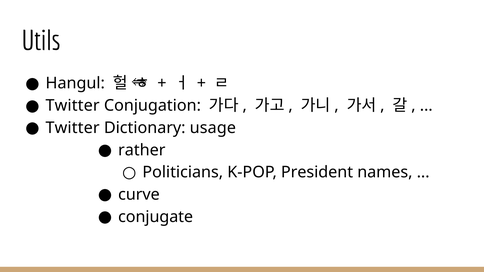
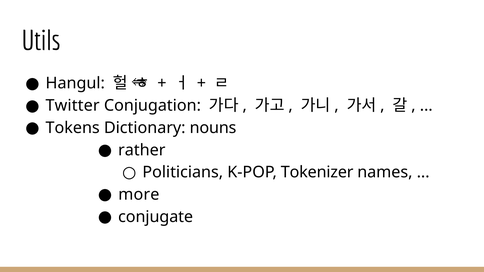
Twitter at (73, 128): Twitter -> Tokens
usage: usage -> nouns
President: President -> Tokenizer
curve: curve -> more
